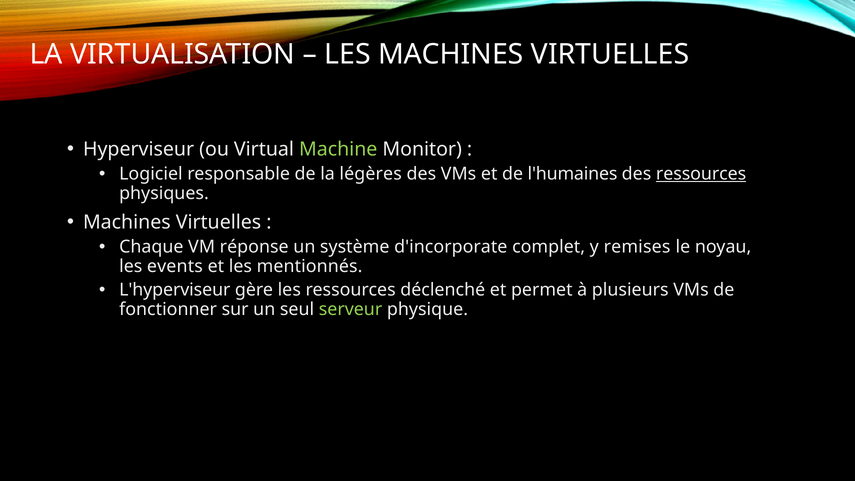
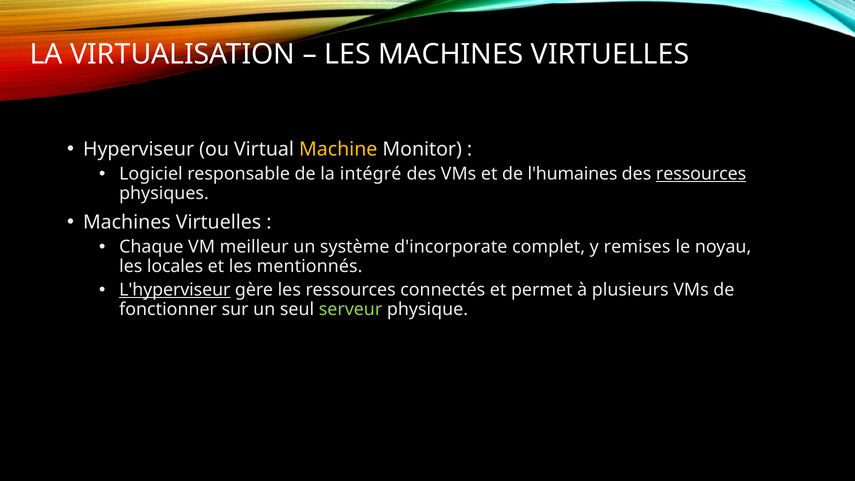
Machine colour: light green -> yellow
légères: légères -> intégré
réponse: réponse -> meilleur
events: events -> locales
L'hyperviseur underline: none -> present
déclenché: déclenché -> connectés
